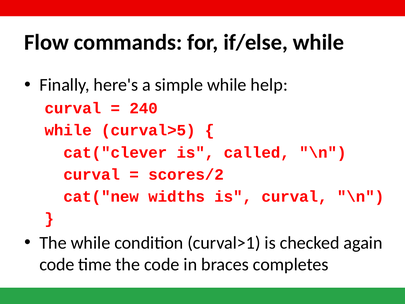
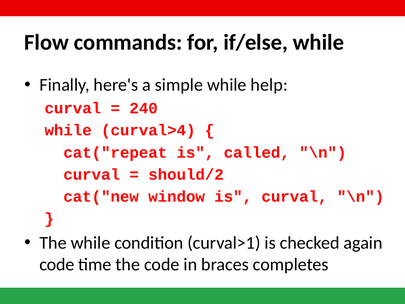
curval>5: curval>5 -> curval>4
cat("clever: cat("clever -> cat("repeat
scores/2: scores/2 -> should/2
widths: widths -> window
